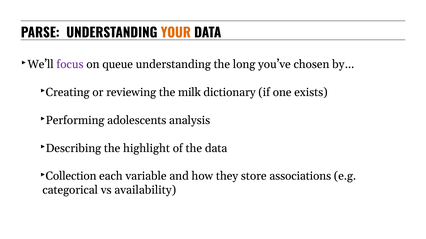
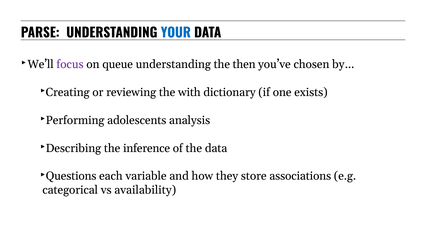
YOUR colour: orange -> blue
long: long -> then
milk: milk -> with
highlight: highlight -> inference
Collection: Collection -> Questions
